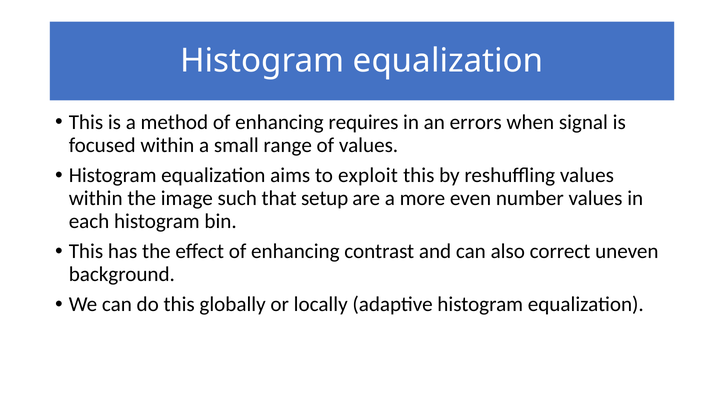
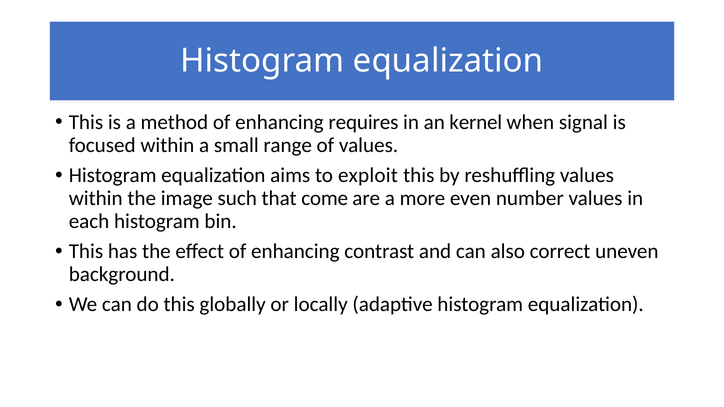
errors: errors -> kernel
setup: setup -> come
